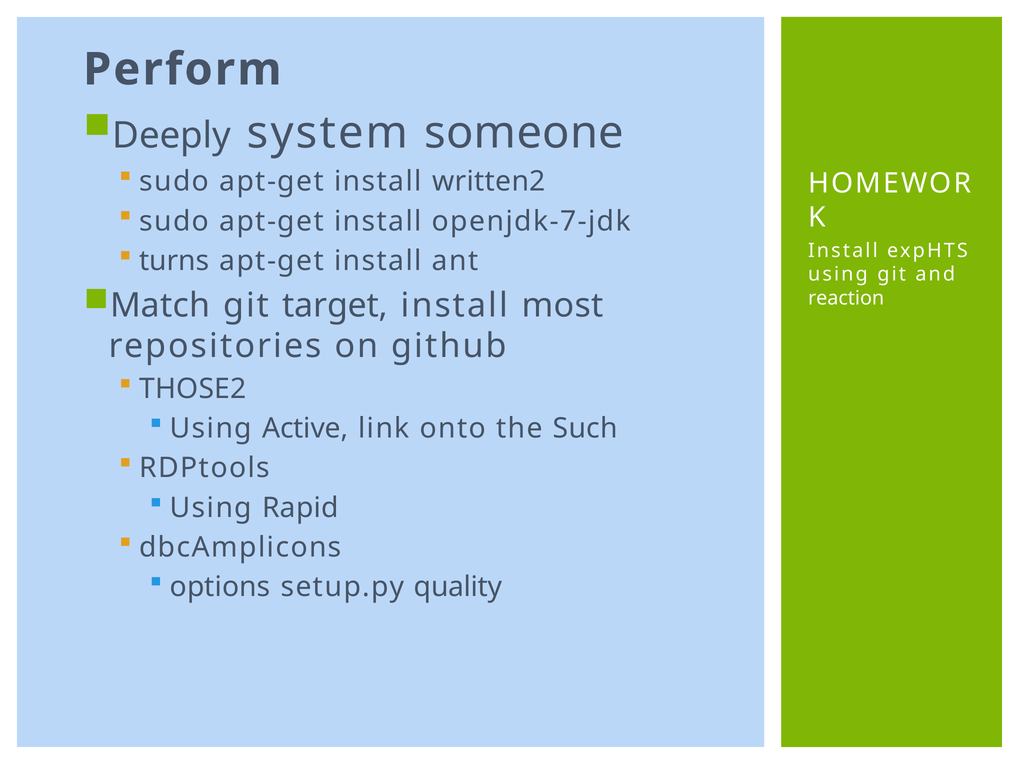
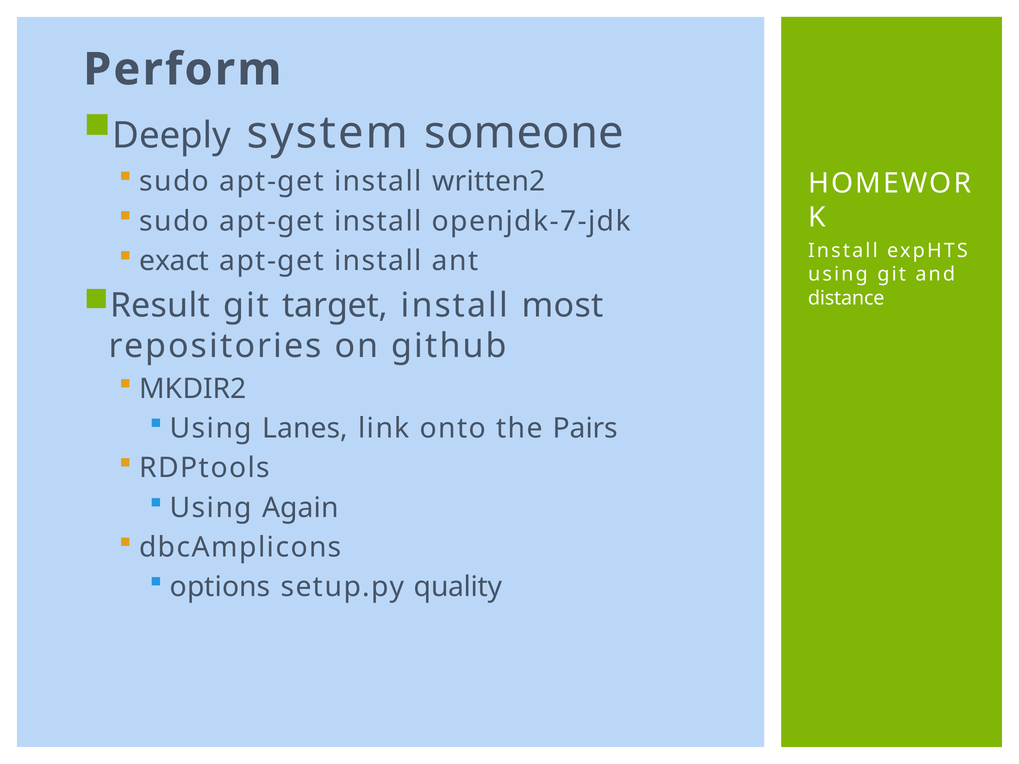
turns: turns -> exact
Match: Match -> Result
reaction: reaction -> distance
THOSE2: THOSE2 -> MKDIR2
Active: Active -> Lanes
Such: Such -> Pairs
Rapid: Rapid -> Again
